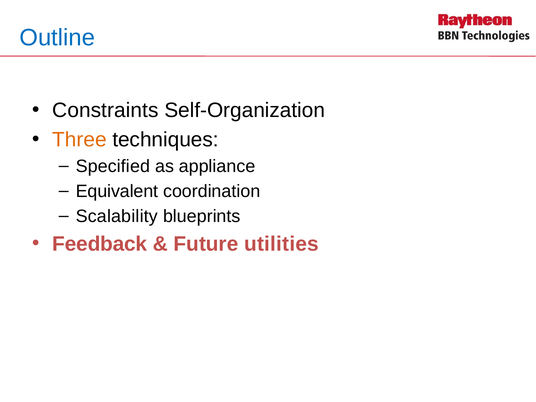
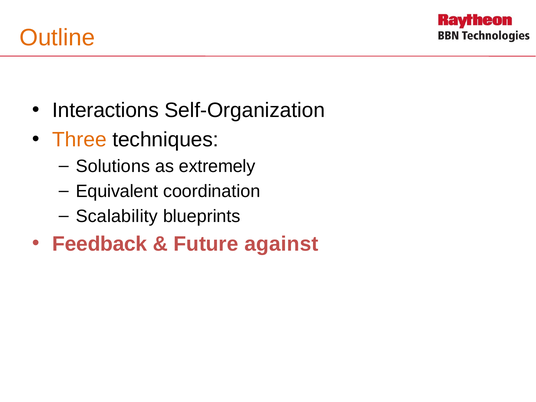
Outline colour: blue -> orange
Constraints: Constraints -> Interactions
Specified: Specified -> Solutions
appliance: appliance -> extremely
utilities: utilities -> against
